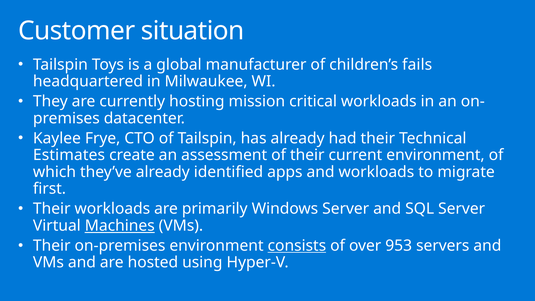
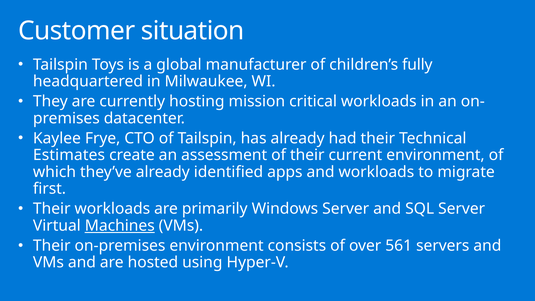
fails: fails -> fully
consists underline: present -> none
953: 953 -> 561
